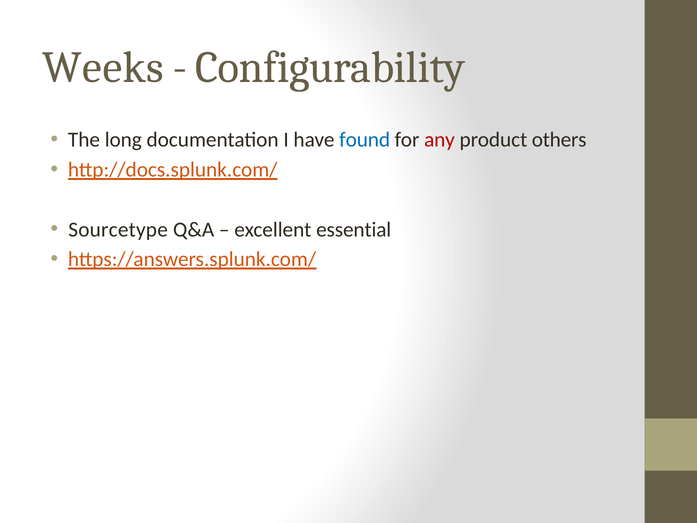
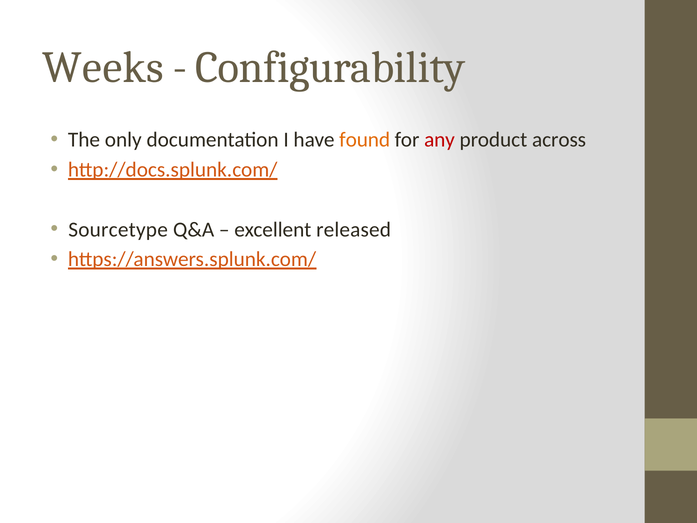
long: long -> only
found colour: blue -> orange
others: others -> across
essential: essential -> released
